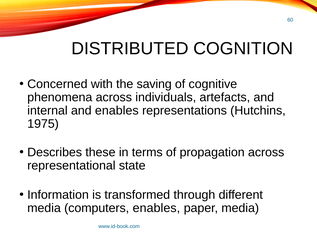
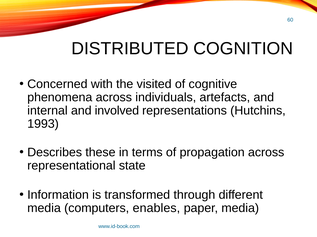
saving: saving -> visited
and enables: enables -> involved
1975: 1975 -> 1993
